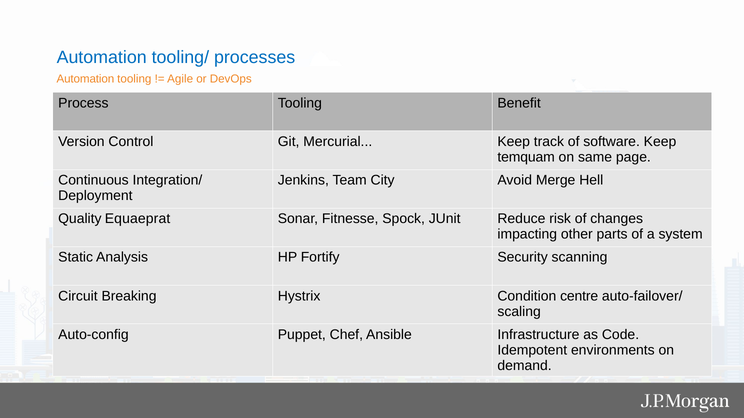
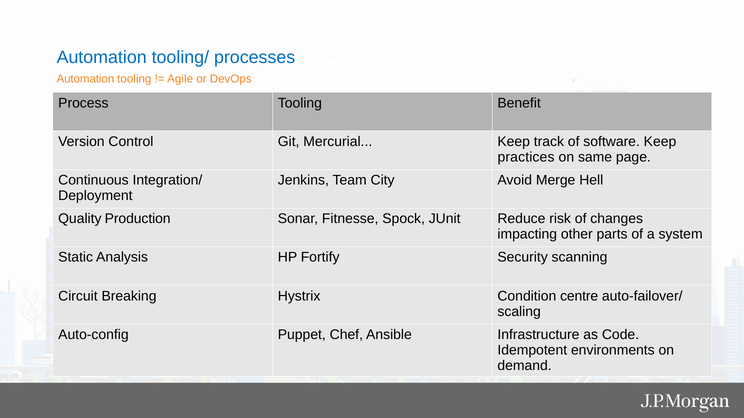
temquam: temquam -> practices
Equaeprat: Equaeprat -> Production
